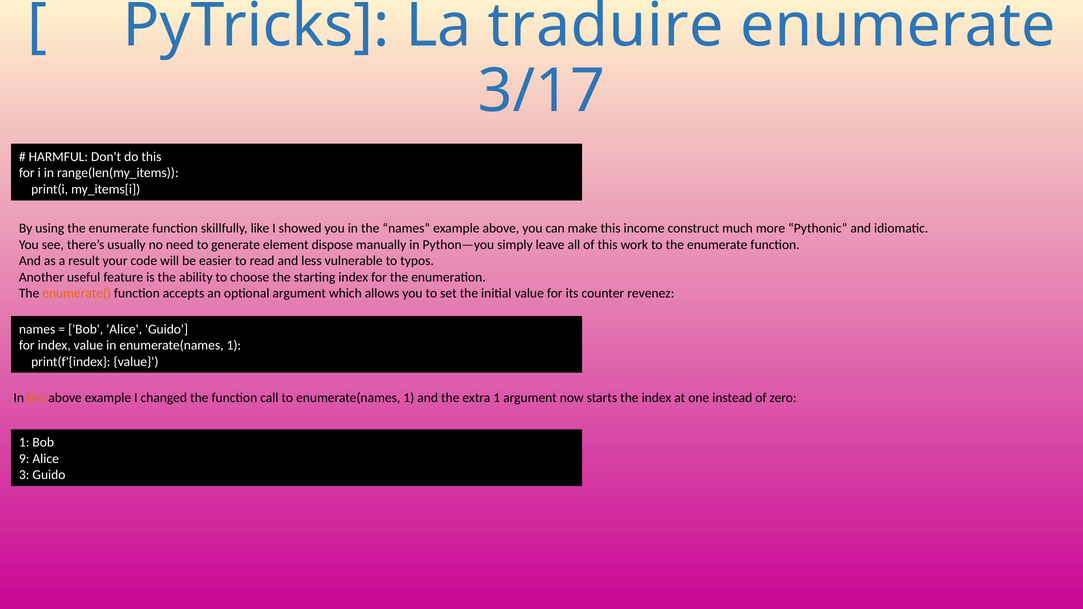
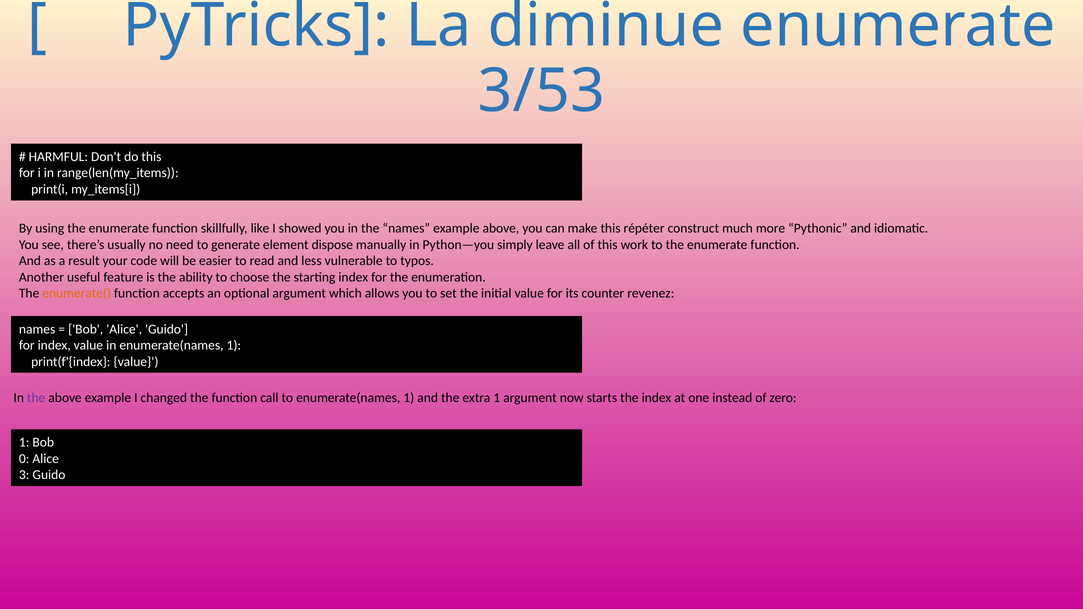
traduire: traduire -> diminue
3/17: 3/17 -> 3/53
income: income -> répéter
the at (36, 398) colour: orange -> purple
9: 9 -> 0
